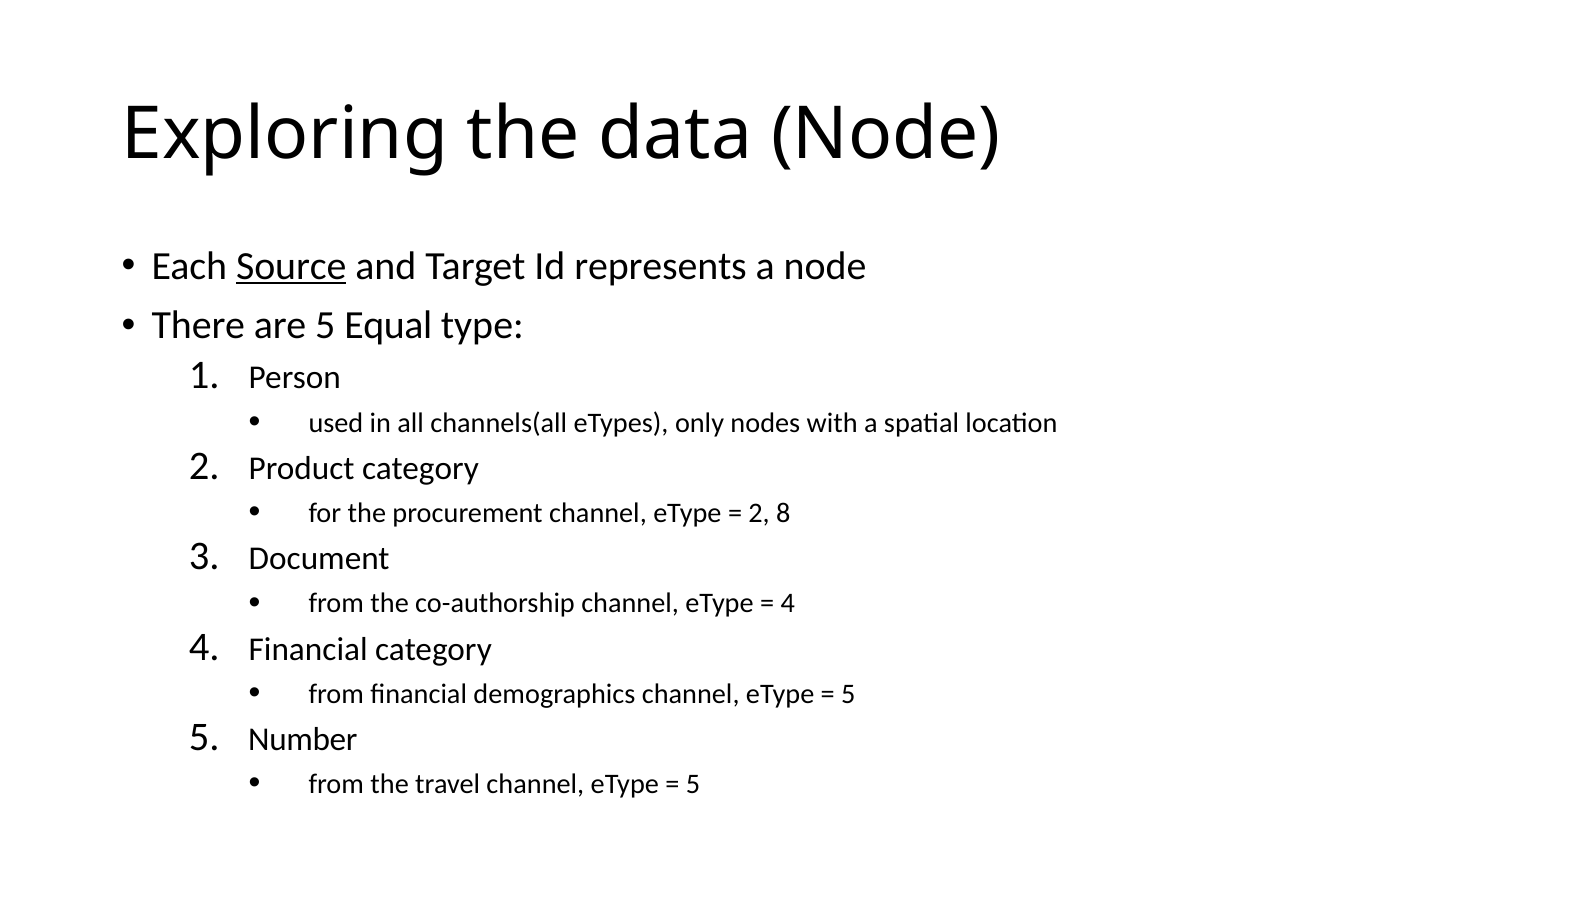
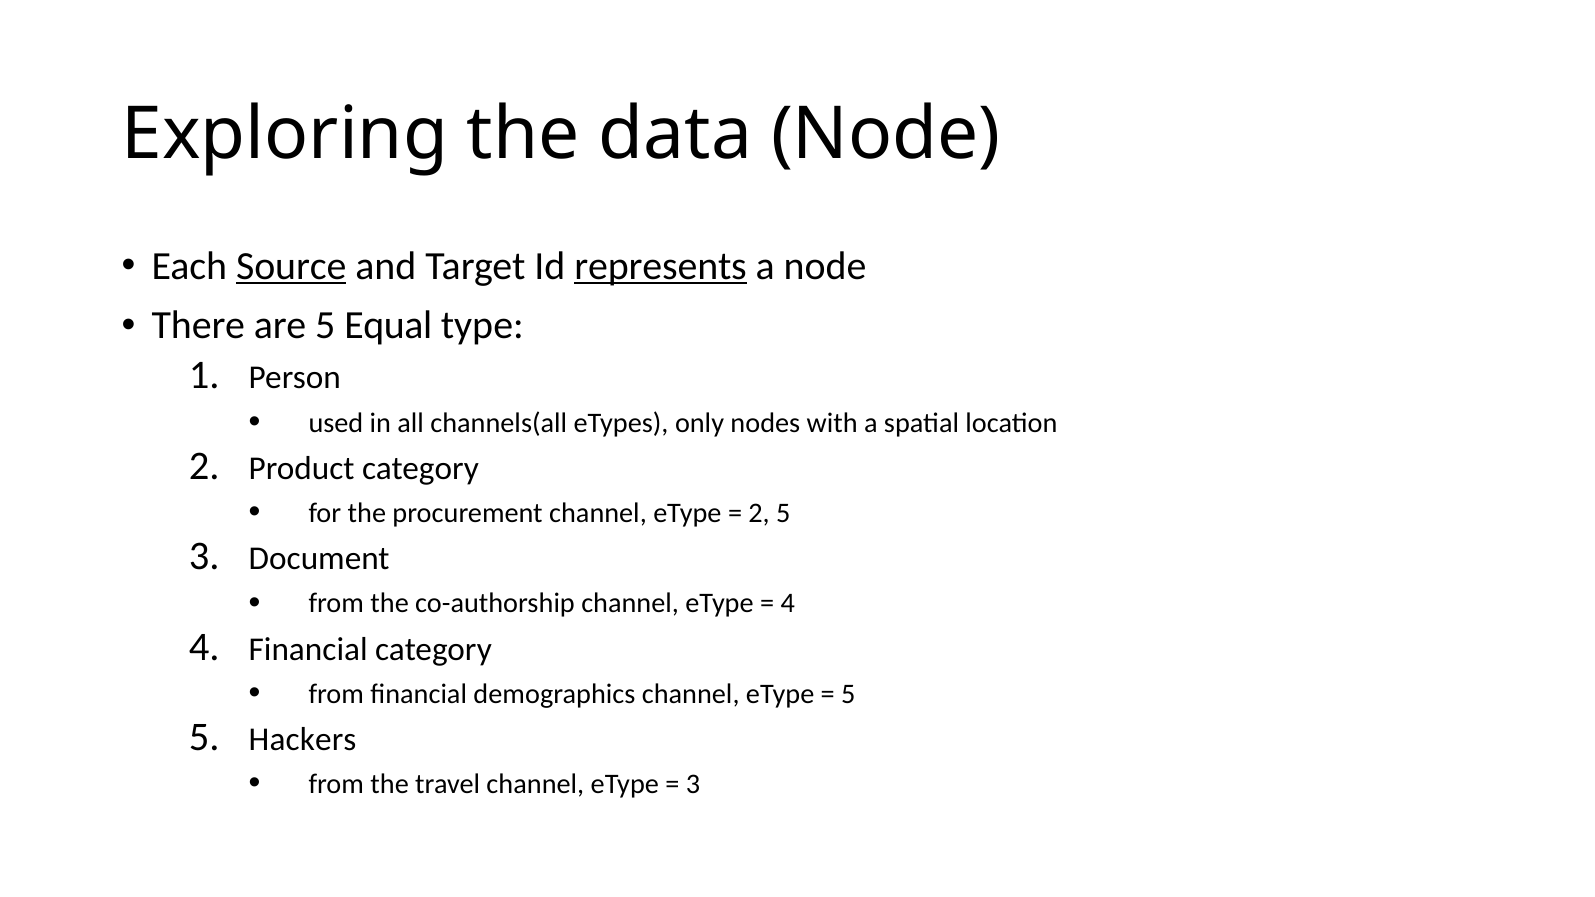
represents underline: none -> present
2 8: 8 -> 5
Number: Number -> Hackers
5 at (693, 784): 5 -> 3
